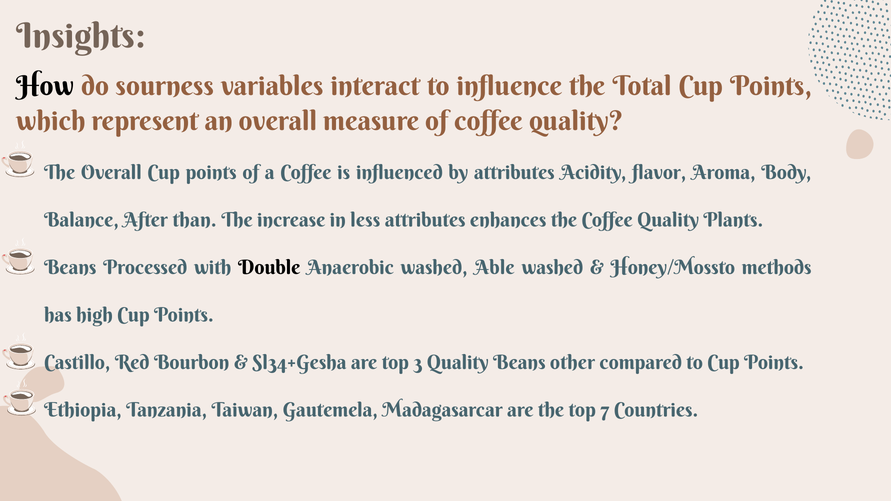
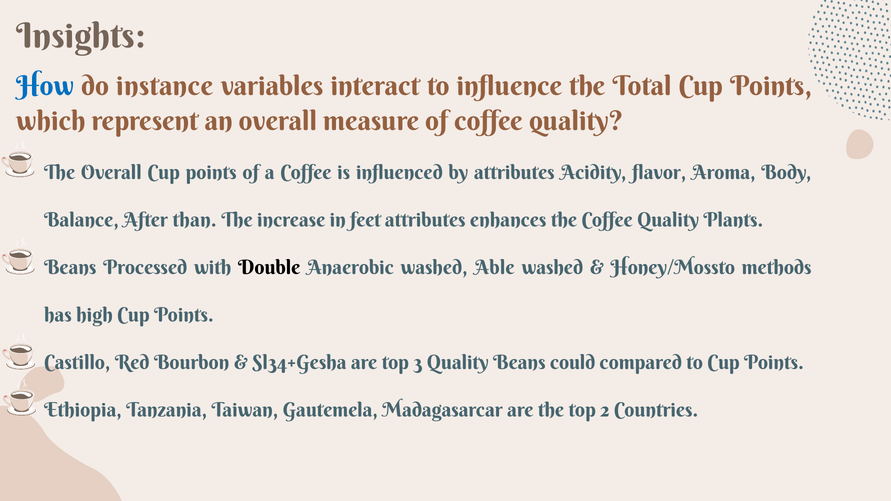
How colour: black -> blue
sourness: sourness -> instance
less: less -> feet
other: other -> could
7: 7 -> 2
